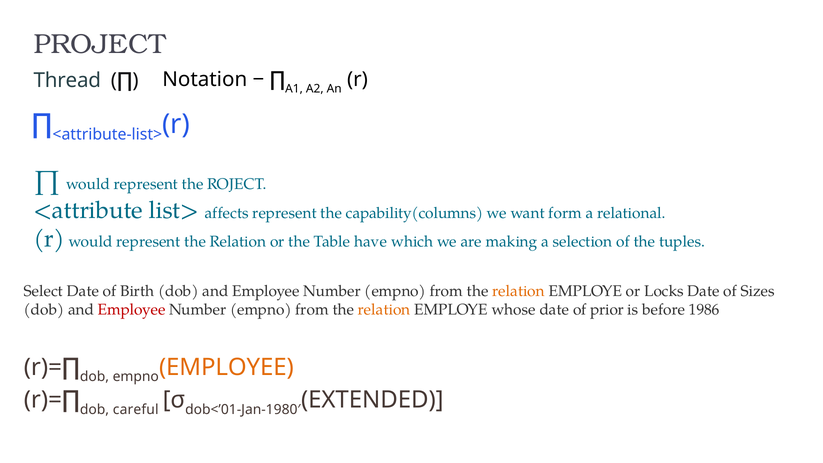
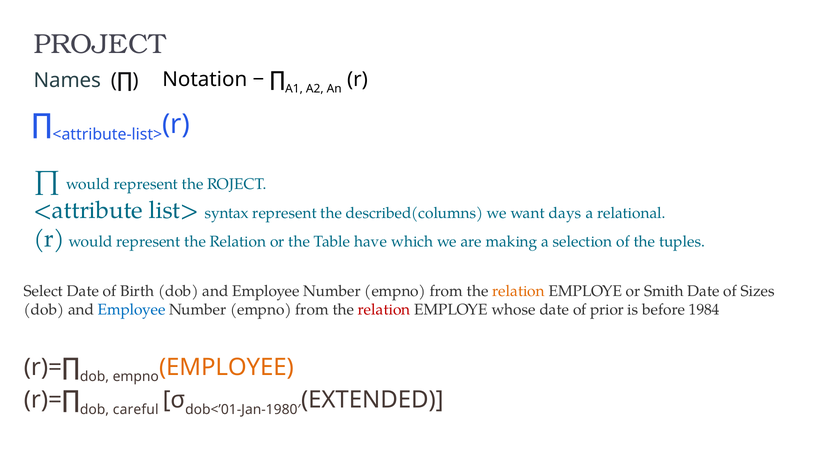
Thread: Thread -> Names
affects: affects -> syntax
capability(columns: capability(columns -> described(columns
form: form -> days
Locks: Locks -> Smith
Employee at (132, 310) colour: red -> blue
relation at (384, 310) colour: orange -> red
1986: 1986 -> 1984
